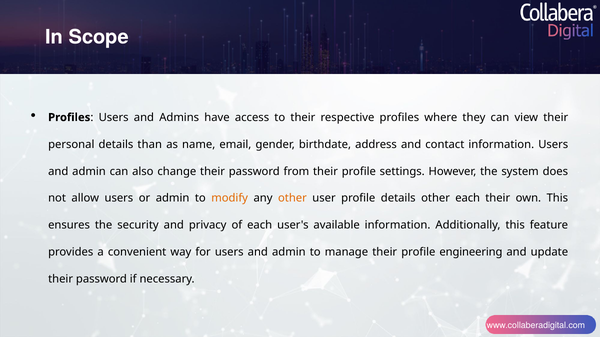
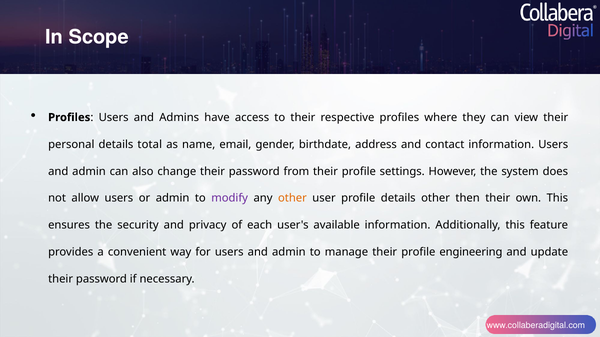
than: than -> total
modify colour: orange -> purple
other each: each -> then
